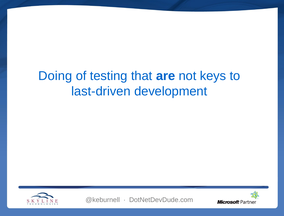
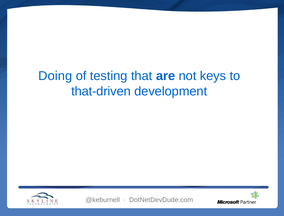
last-driven: last-driven -> that-driven
